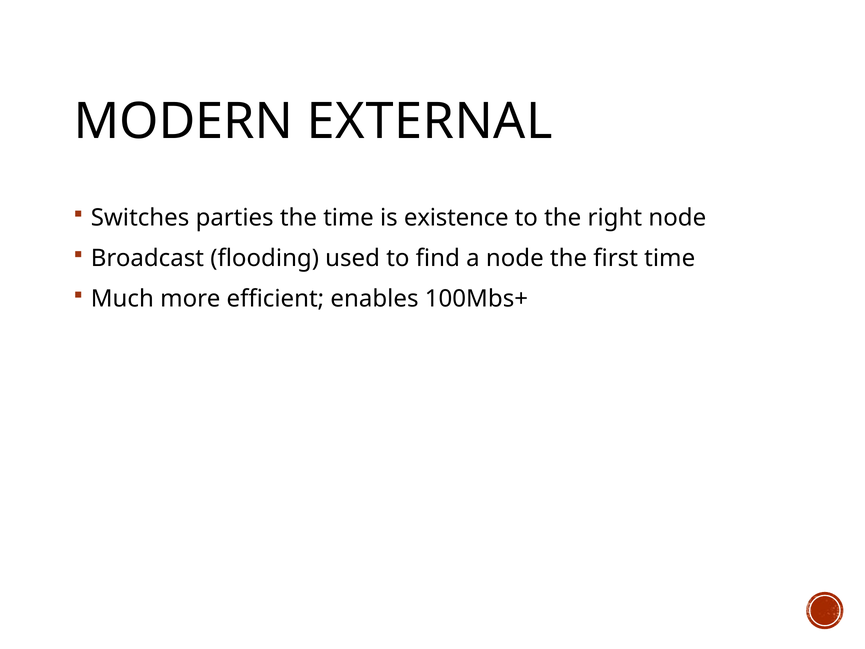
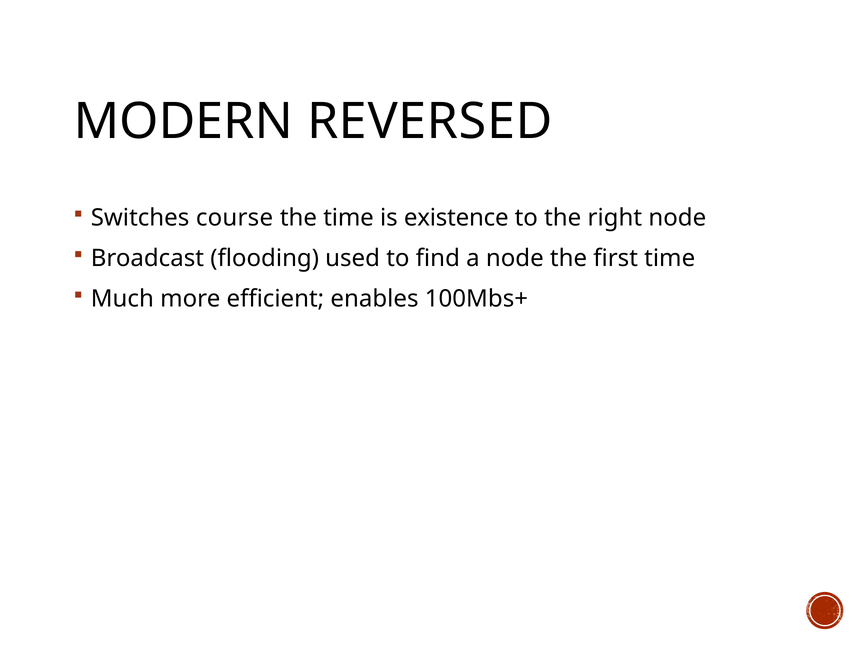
EXTERNAL: EXTERNAL -> REVERSED
parties: parties -> course
